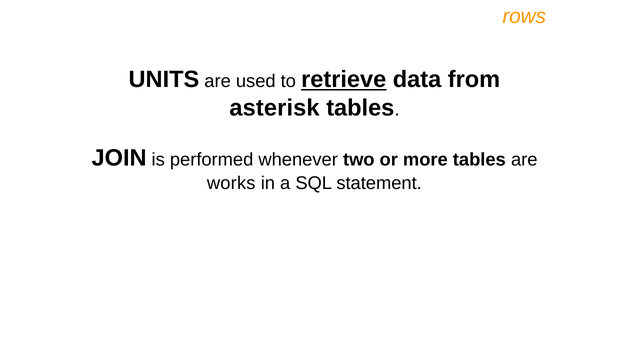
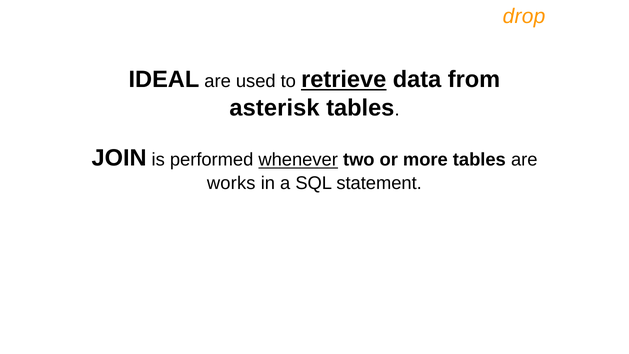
rows: rows -> drop
UNITS: UNITS -> IDEAL
whenever underline: none -> present
